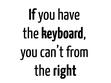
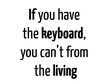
right: right -> living
